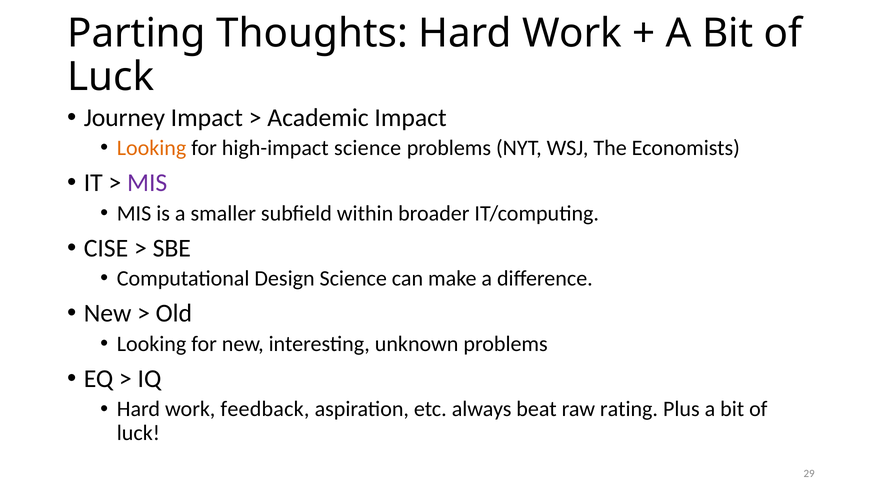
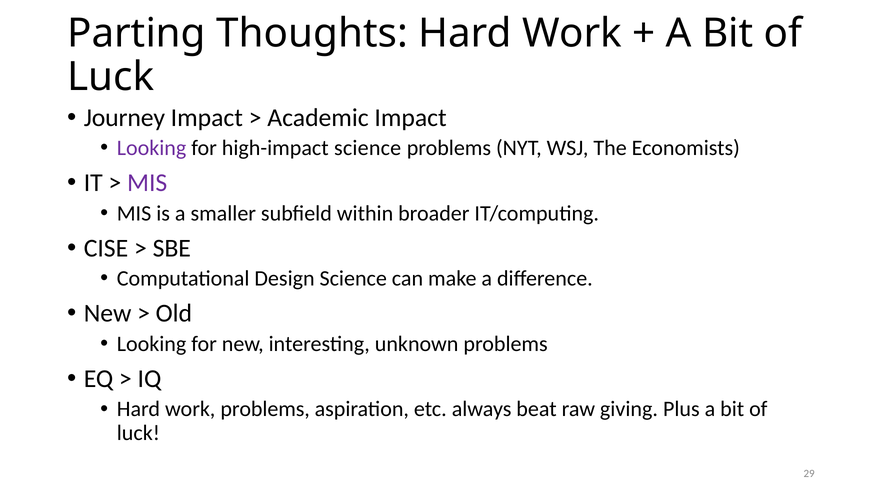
Looking at (152, 148) colour: orange -> purple
work feedback: feedback -> problems
rating: rating -> giving
